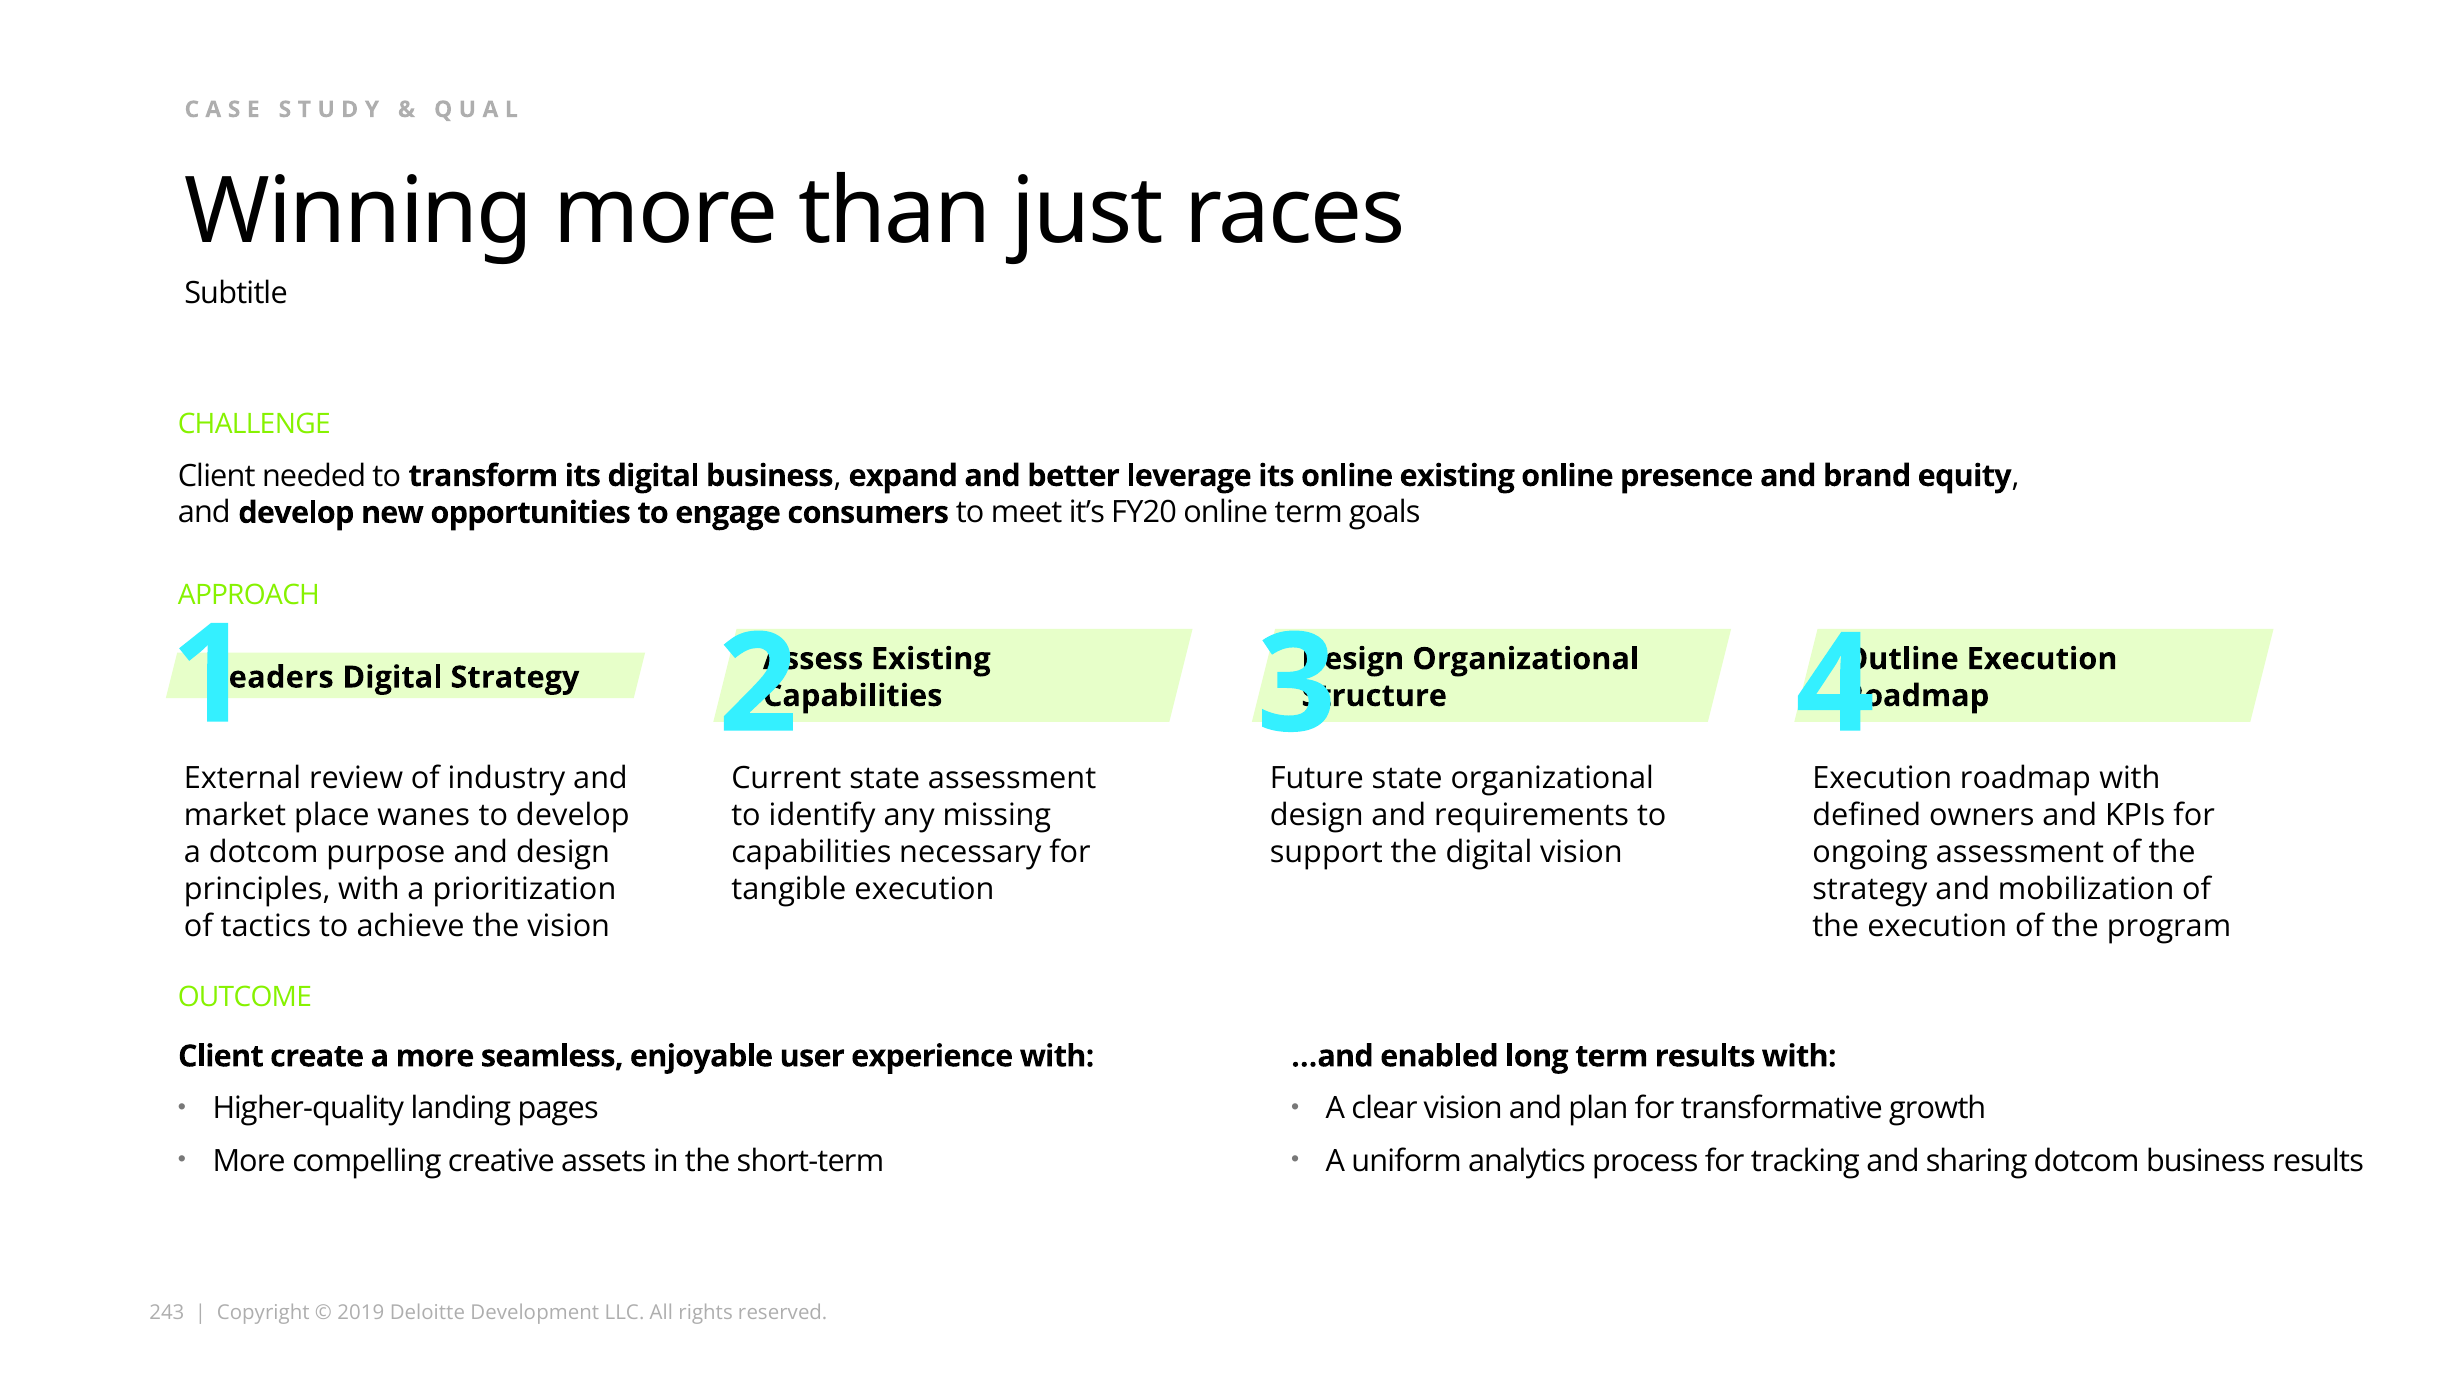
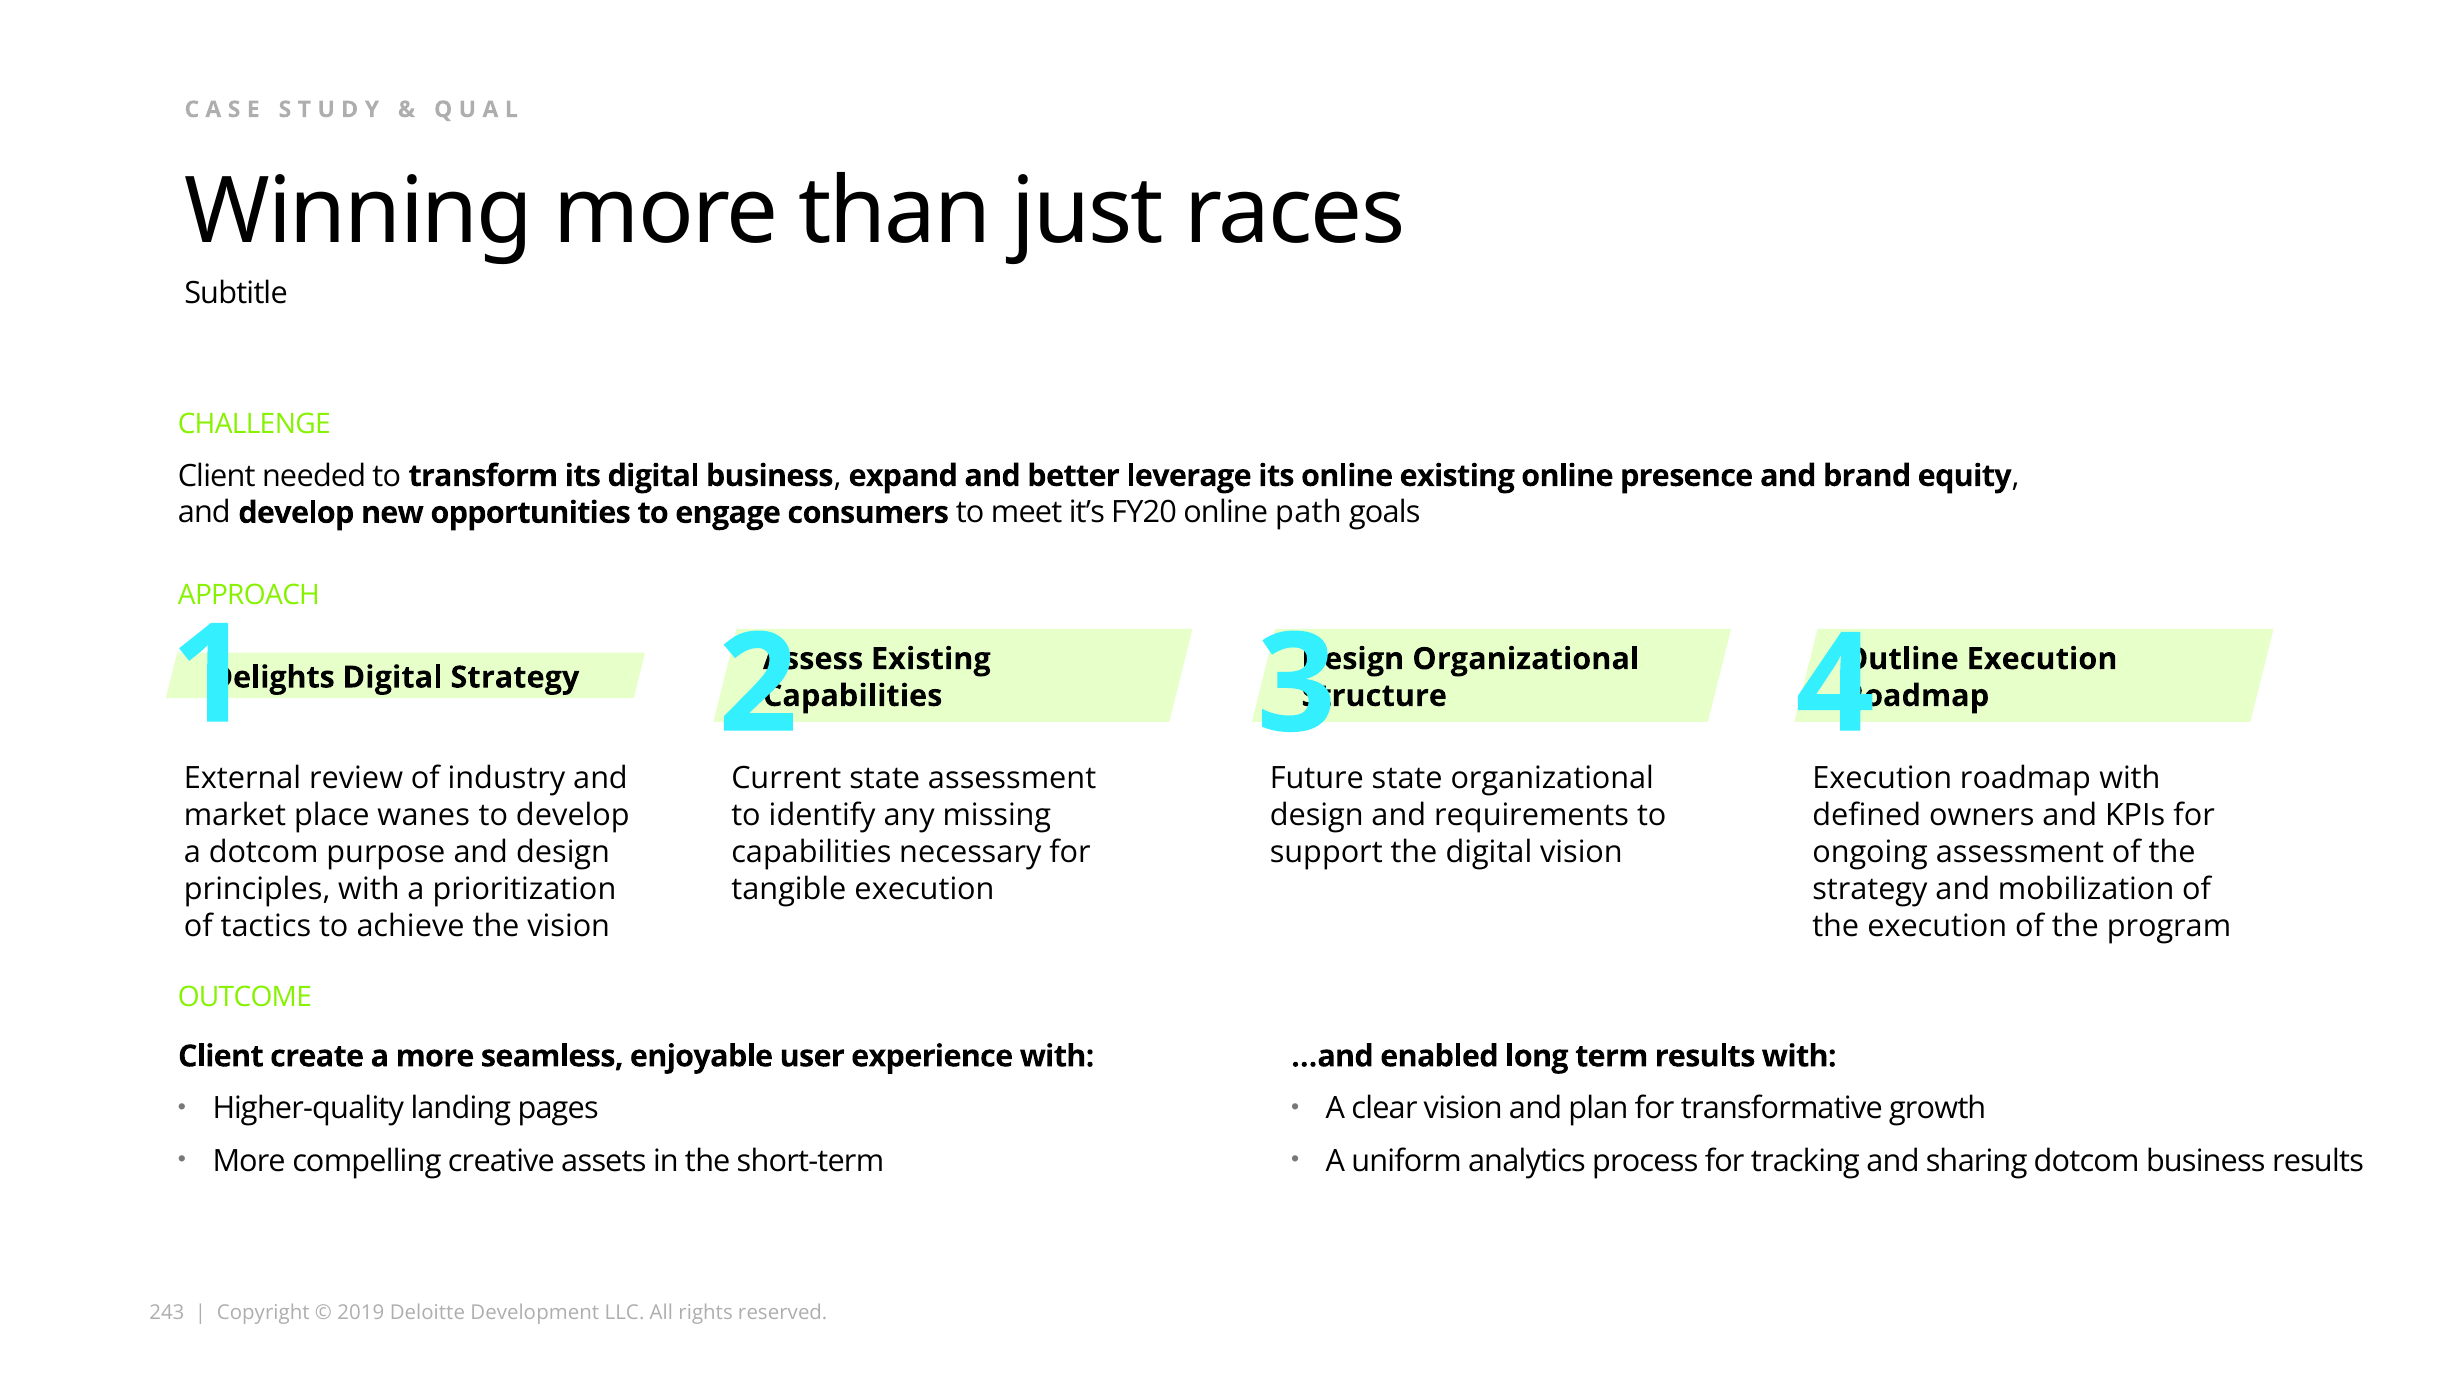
online term: term -> path
Leaders: Leaders -> Delights
